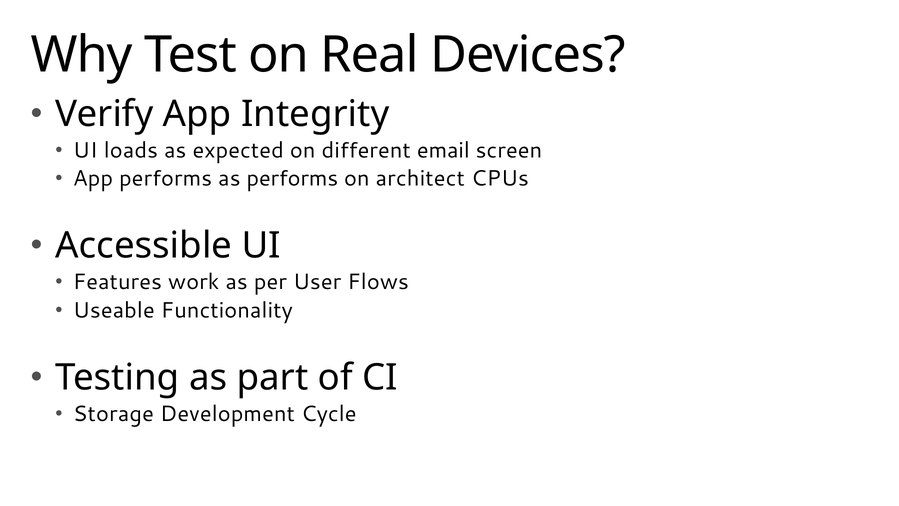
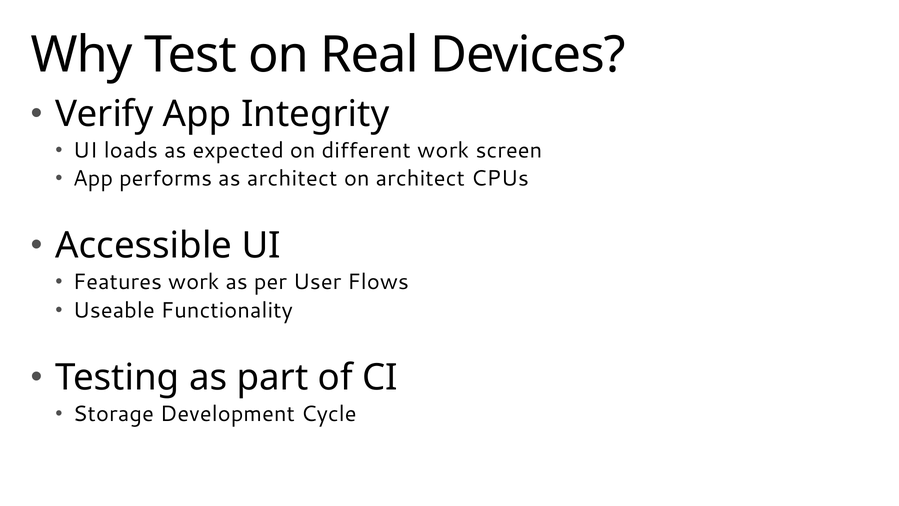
different email: email -> work
as performs: performs -> architect
